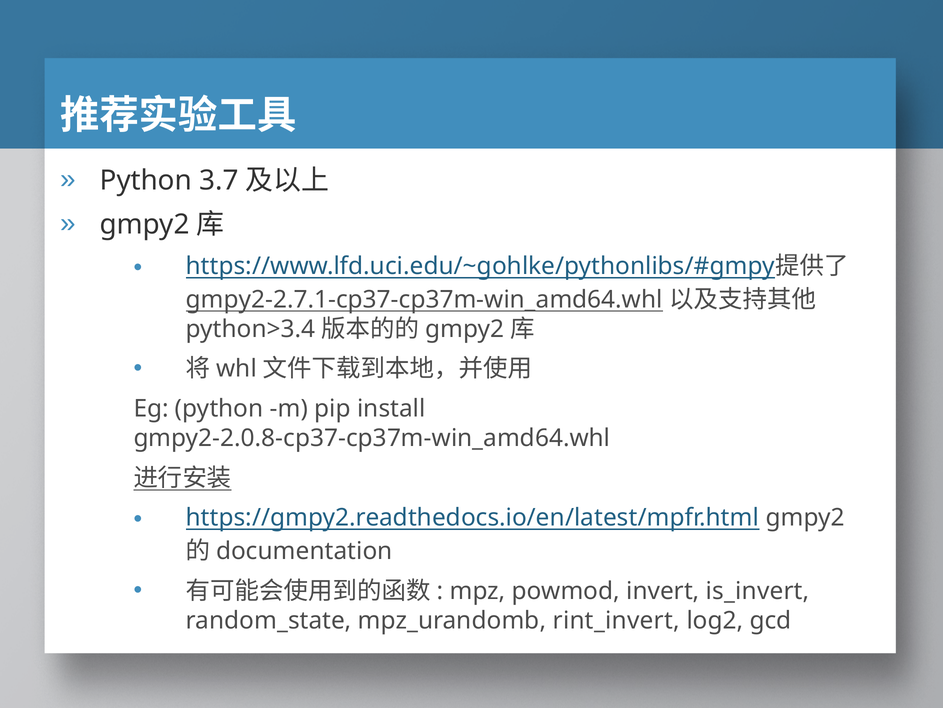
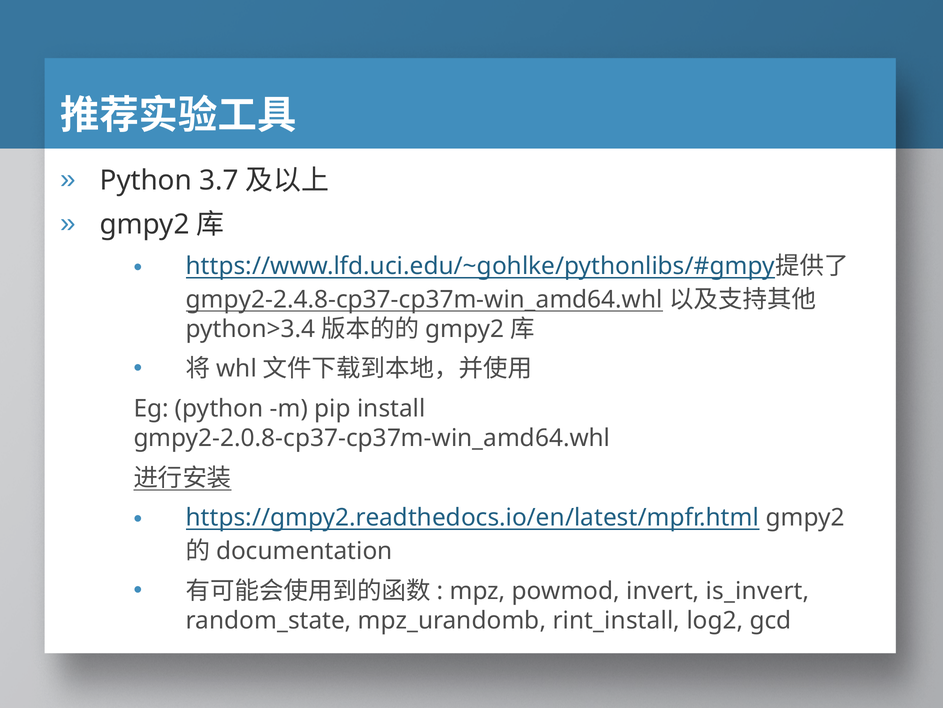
gmpy2‑2.7.1‑cp37‑cp37m‑win_amd64.whl: gmpy2‑2.7.1‑cp37‑cp37m‑win_amd64.whl -> gmpy2‑2.4.8‑cp37‑cp37m‑win_amd64.whl
rint_invert: rint_invert -> rint_install
